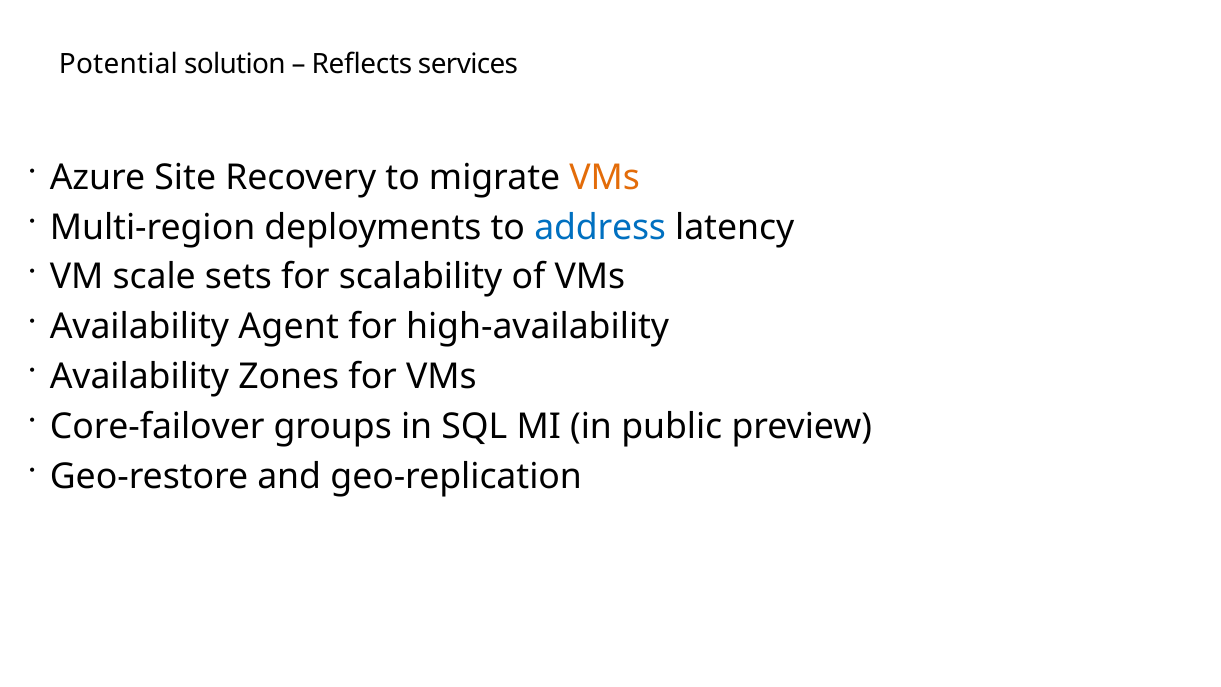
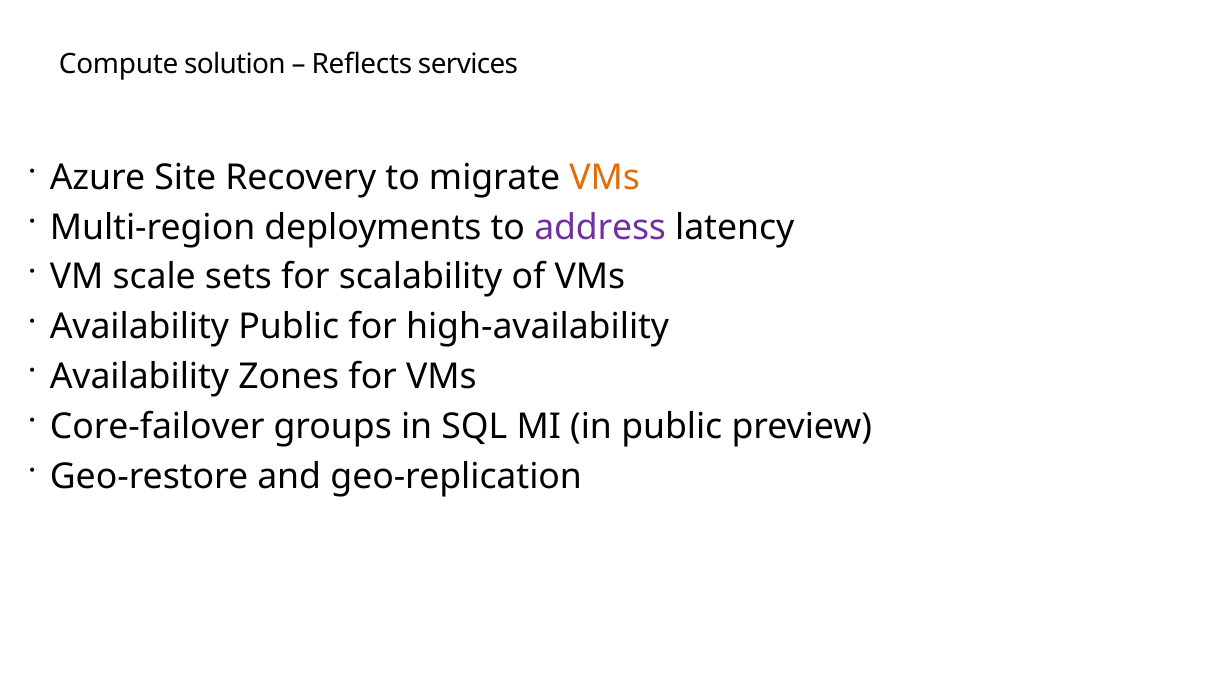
Potential: Potential -> Compute
address colour: blue -> purple
Availability Agent: Agent -> Public
